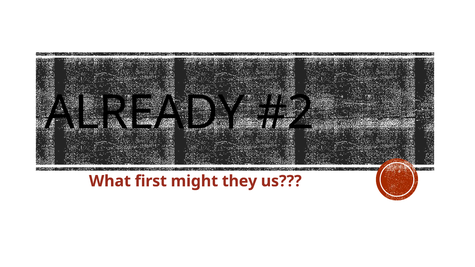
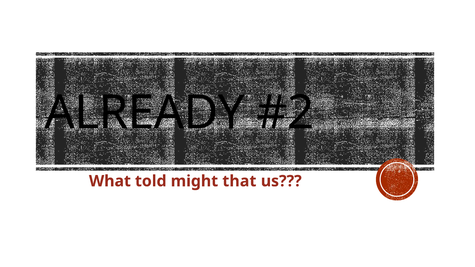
first: first -> told
they: they -> that
